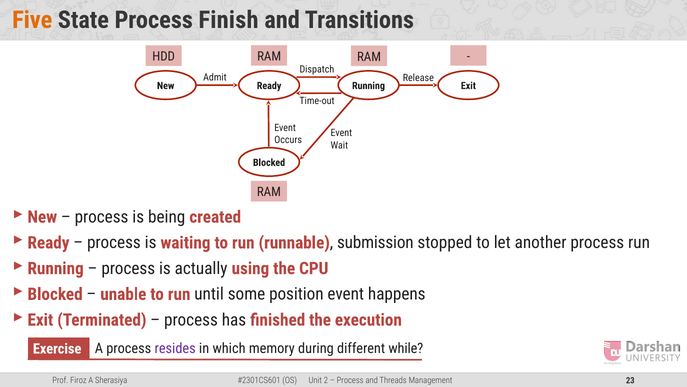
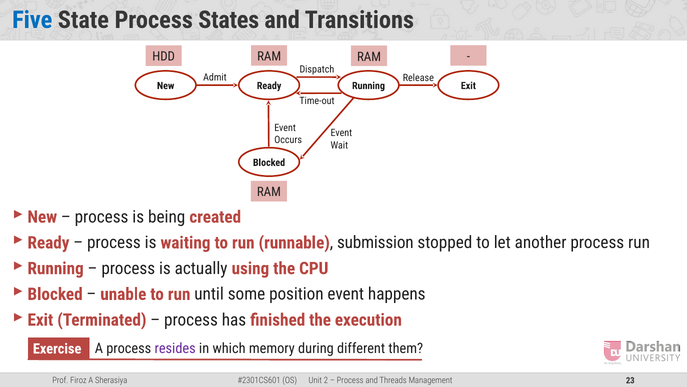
Five colour: orange -> blue
Finish: Finish -> States
while: while -> them
